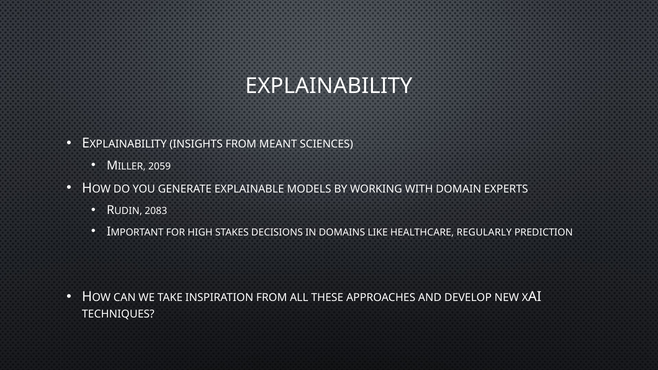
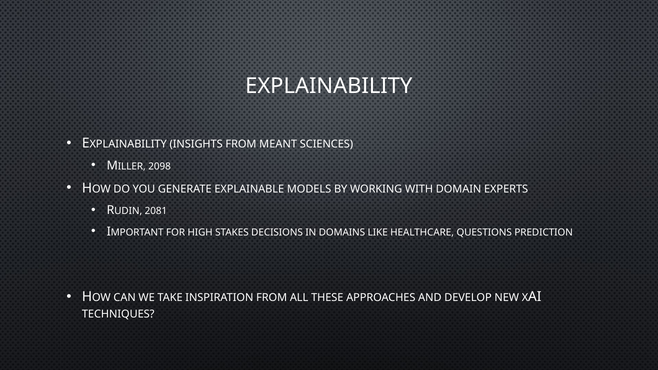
2059: 2059 -> 2098
2083: 2083 -> 2081
REGULARLY: REGULARLY -> QUESTIONS
